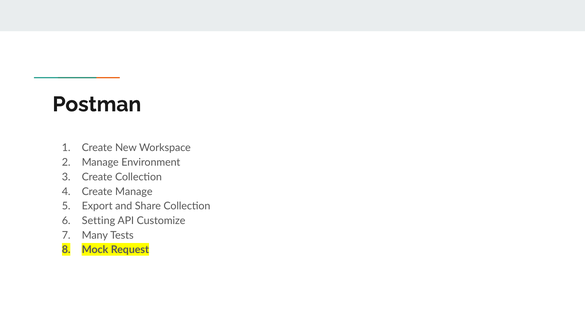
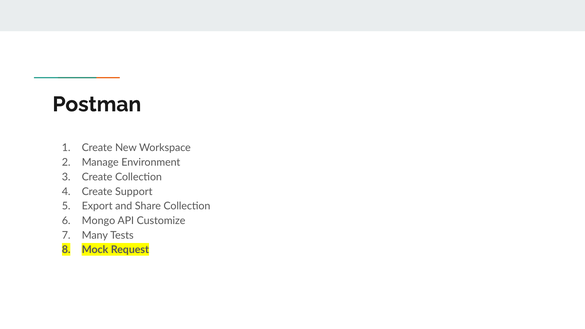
Create Manage: Manage -> Support
Setting: Setting -> Mongo
